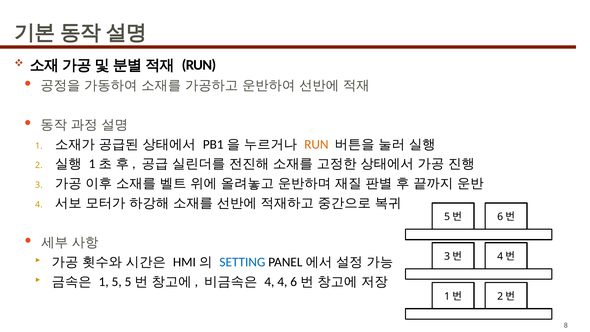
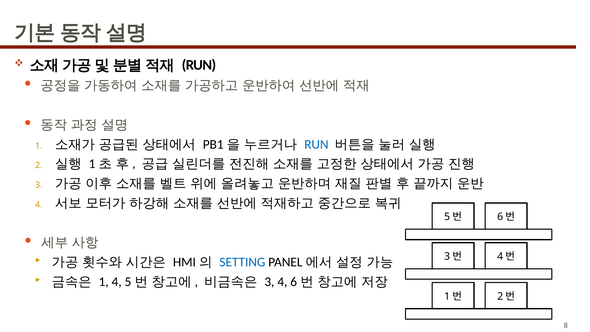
RUN at (316, 144) colour: orange -> blue
1 5: 5 -> 4
4 at (269, 282): 4 -> 3
